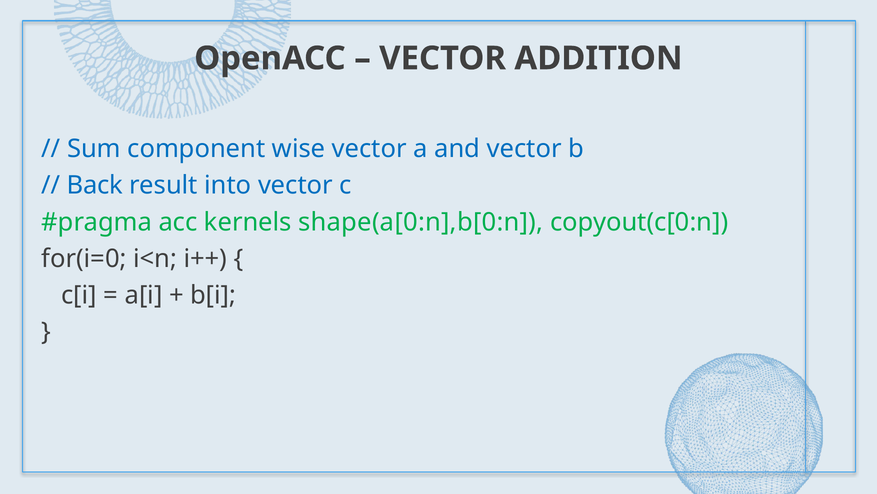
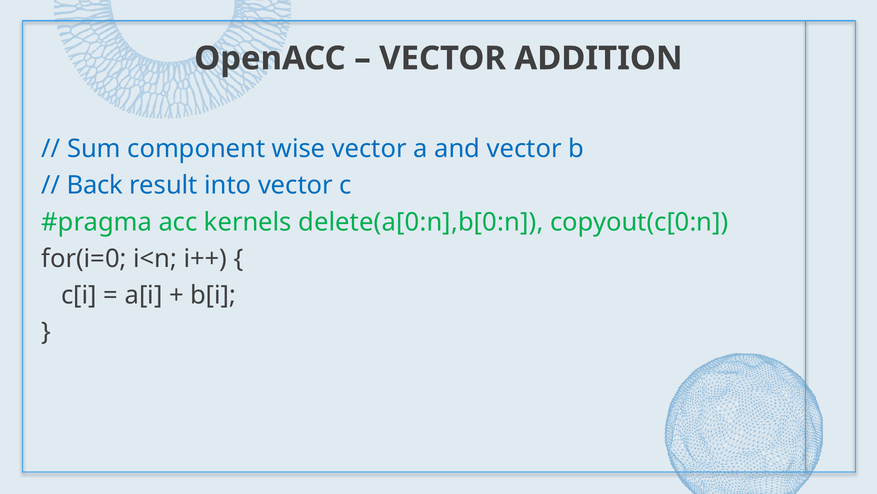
shape(a[0:n],b[0:n: shape(a[0:n],b[0:n -> delete(a[0:n],b[0:n
